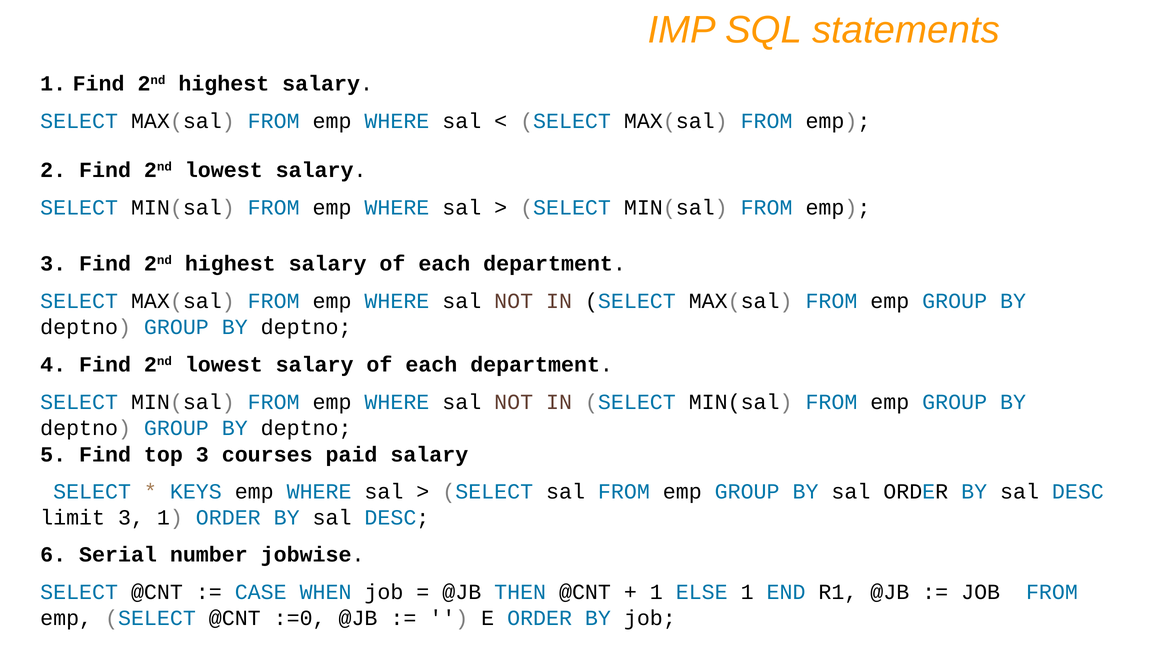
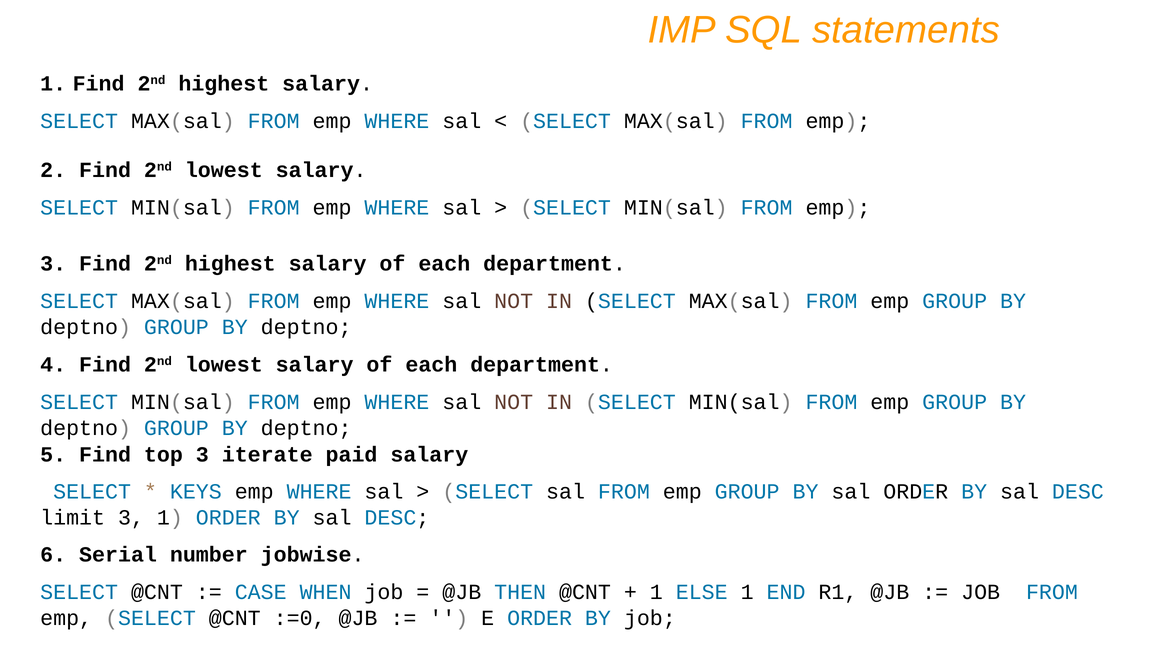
courses: courses -> iterate
